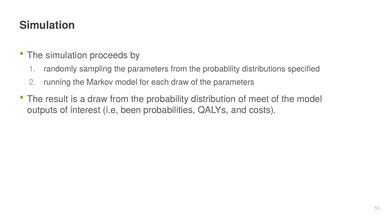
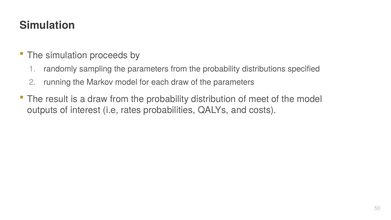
been: been -> rates
